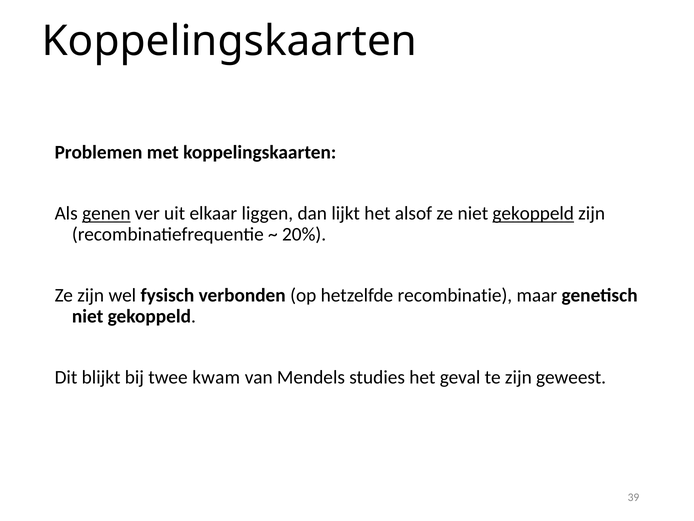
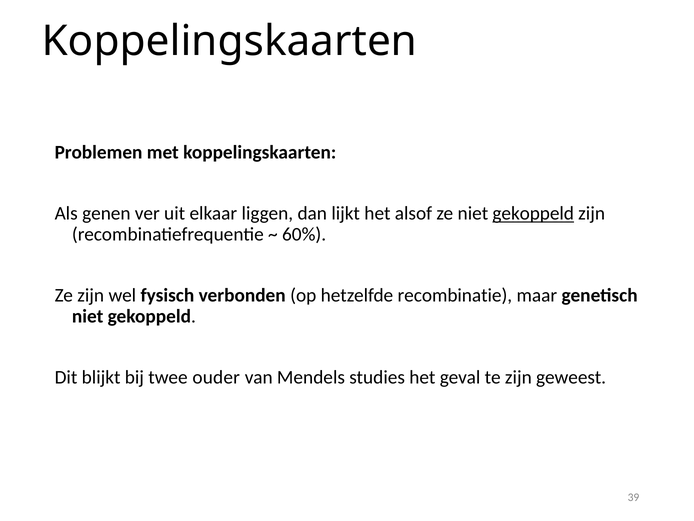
genen underline: present -> none
20%: 20% -> 60%
kwam: kwam -> ouder
